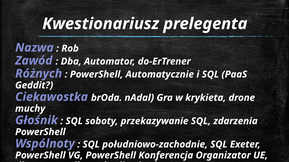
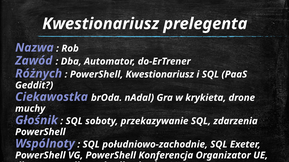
PowerShell Automatycznie: Automatycznie -> Kwestionariusz
